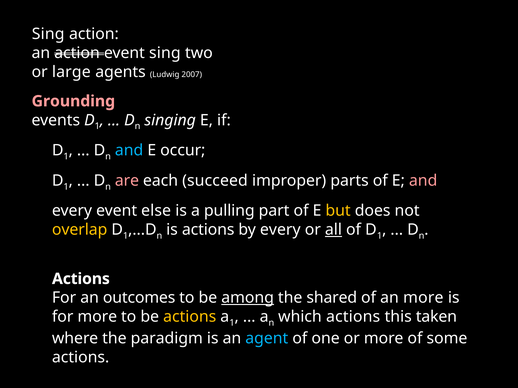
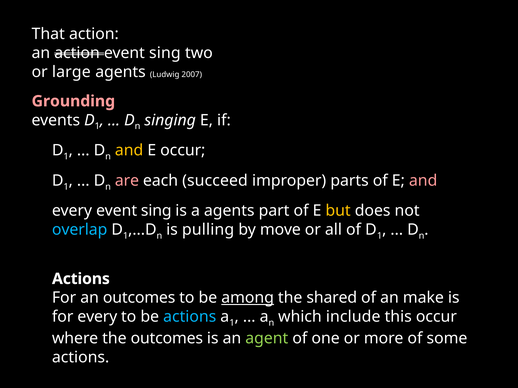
Sing at (48, 34): Sing -> That
and at (129, 151) colour: light blue -> yellow
every event else: else -> sing
a pulling: pulling -> agents
overlap colour: yellow -> light blue
is actions: actions -> pulling
by every: every -> move
all underline: present -> none
an more: more -> make
for more: more -> every
actions at (190, 317) colour: yellow -> light blue
which actions: actions -> include
this taken: taken -> occur
the paradigm: paradigm -> outcomes
agent colour: light blue -> light green
